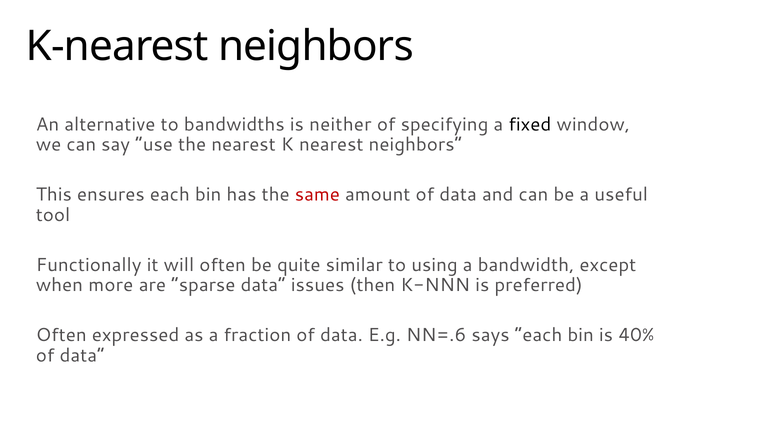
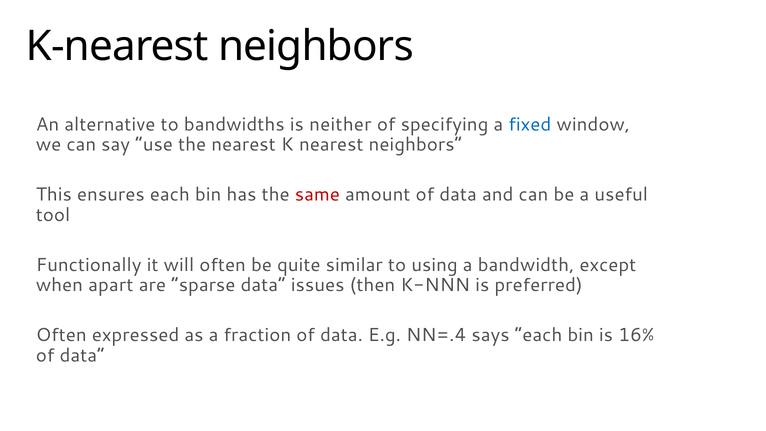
fixed colour: black -> blue
more: more -> apart
NN=.6: NN=.6 -> NN=.4
40%: 40% -> 16%
